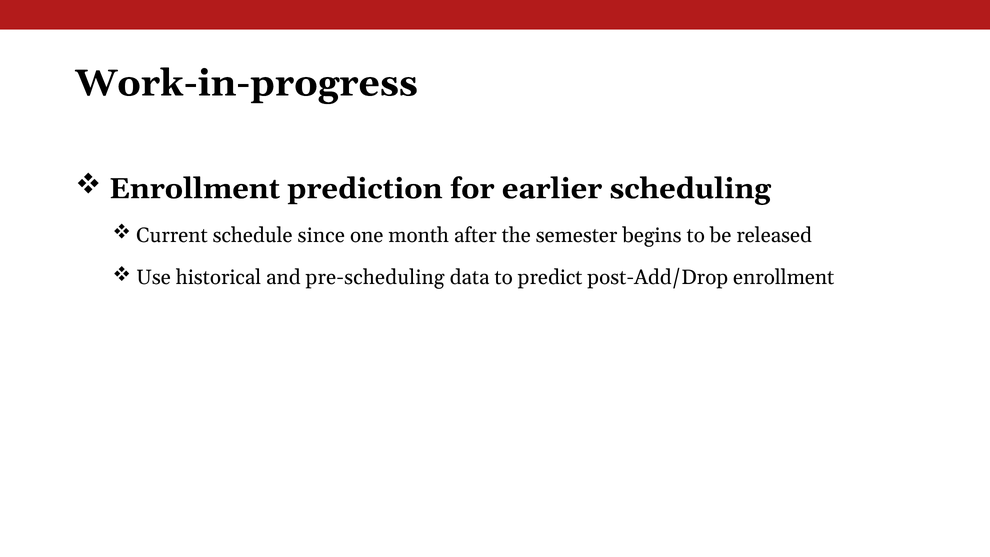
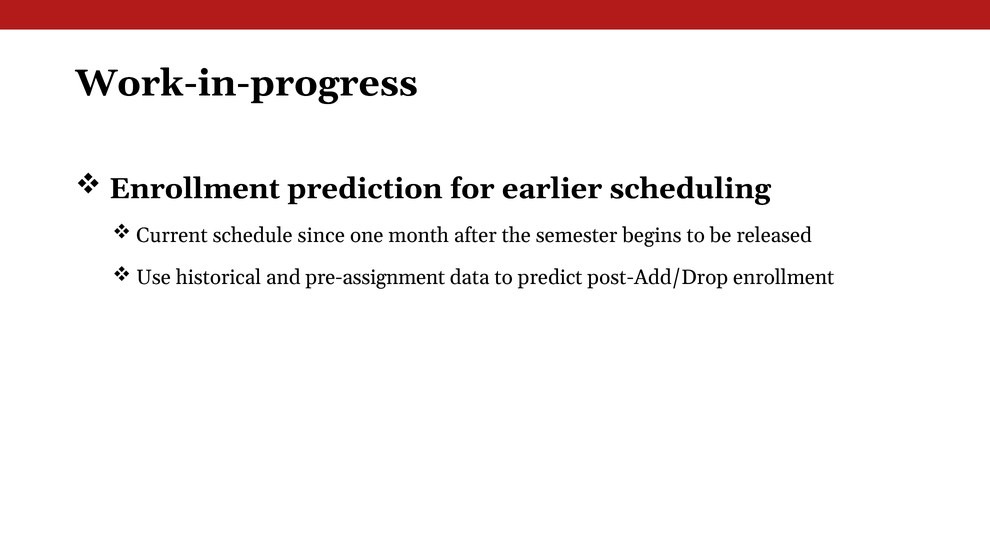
pre-scheduling: pre-scheduling -> pre-assignment
